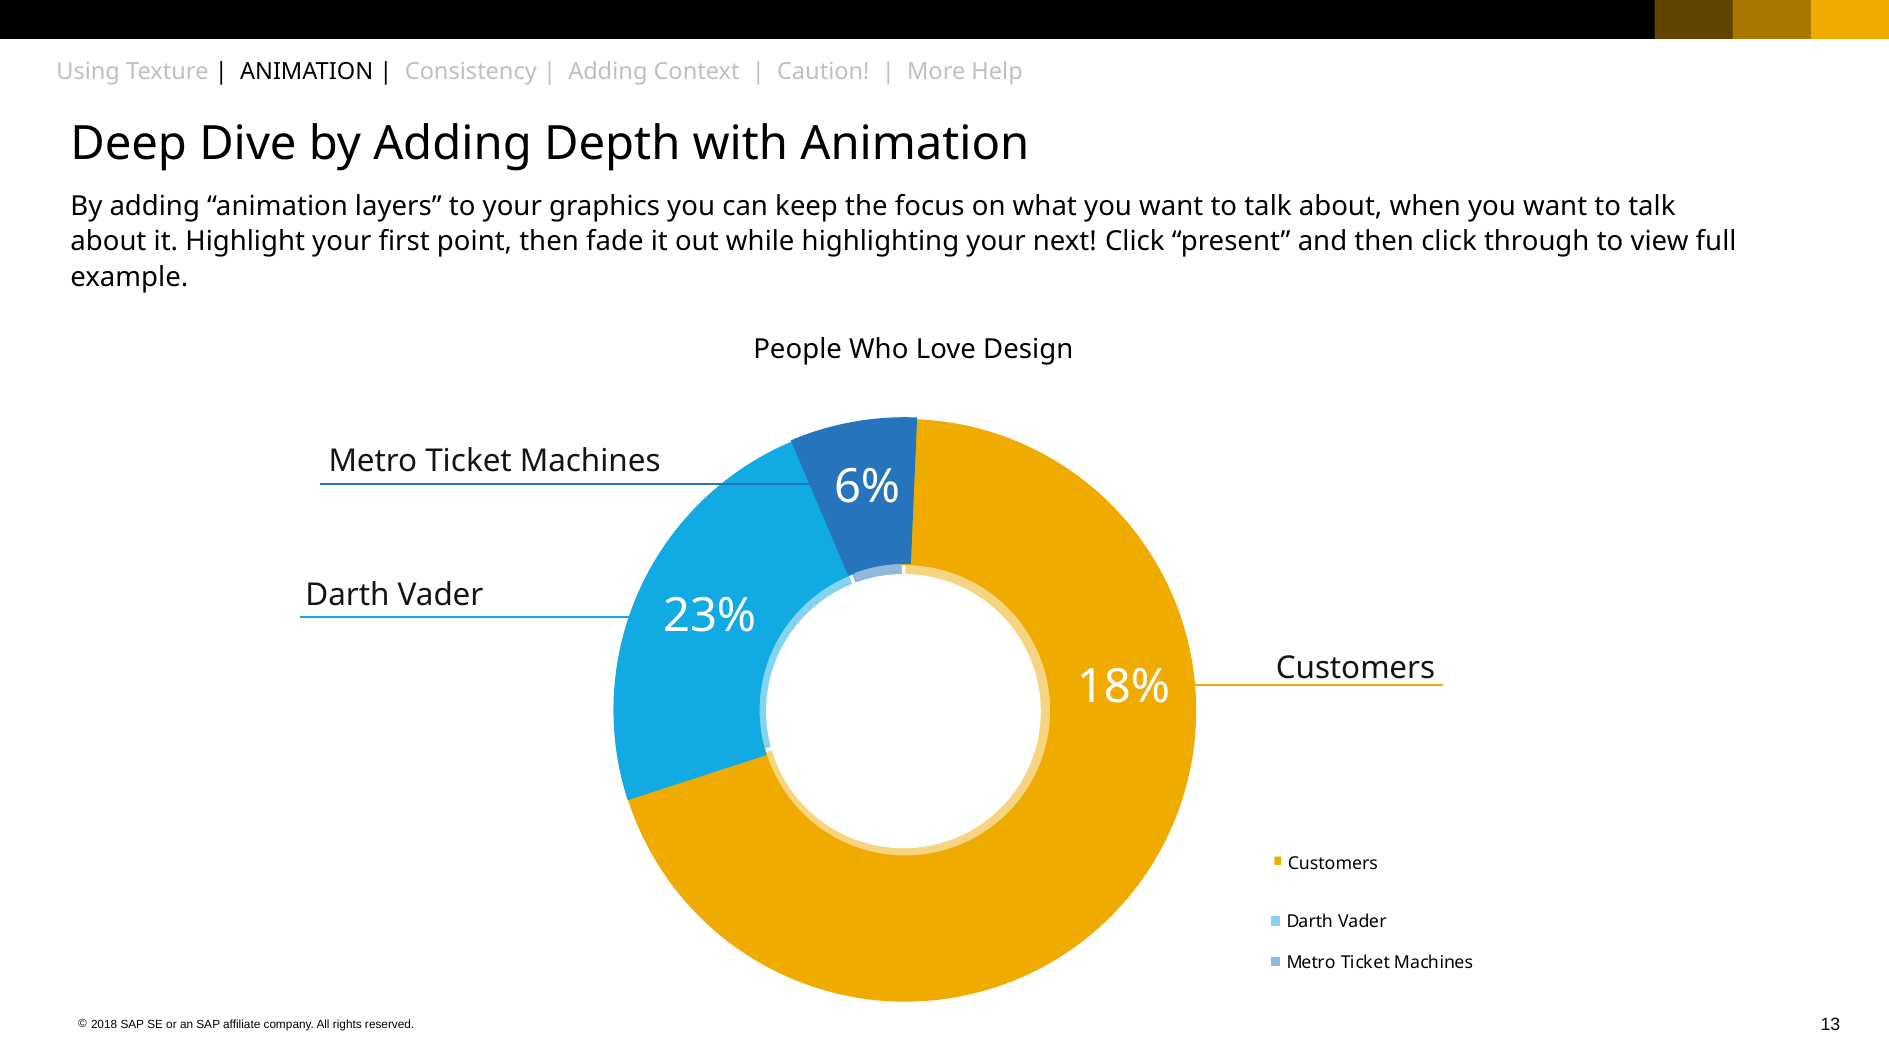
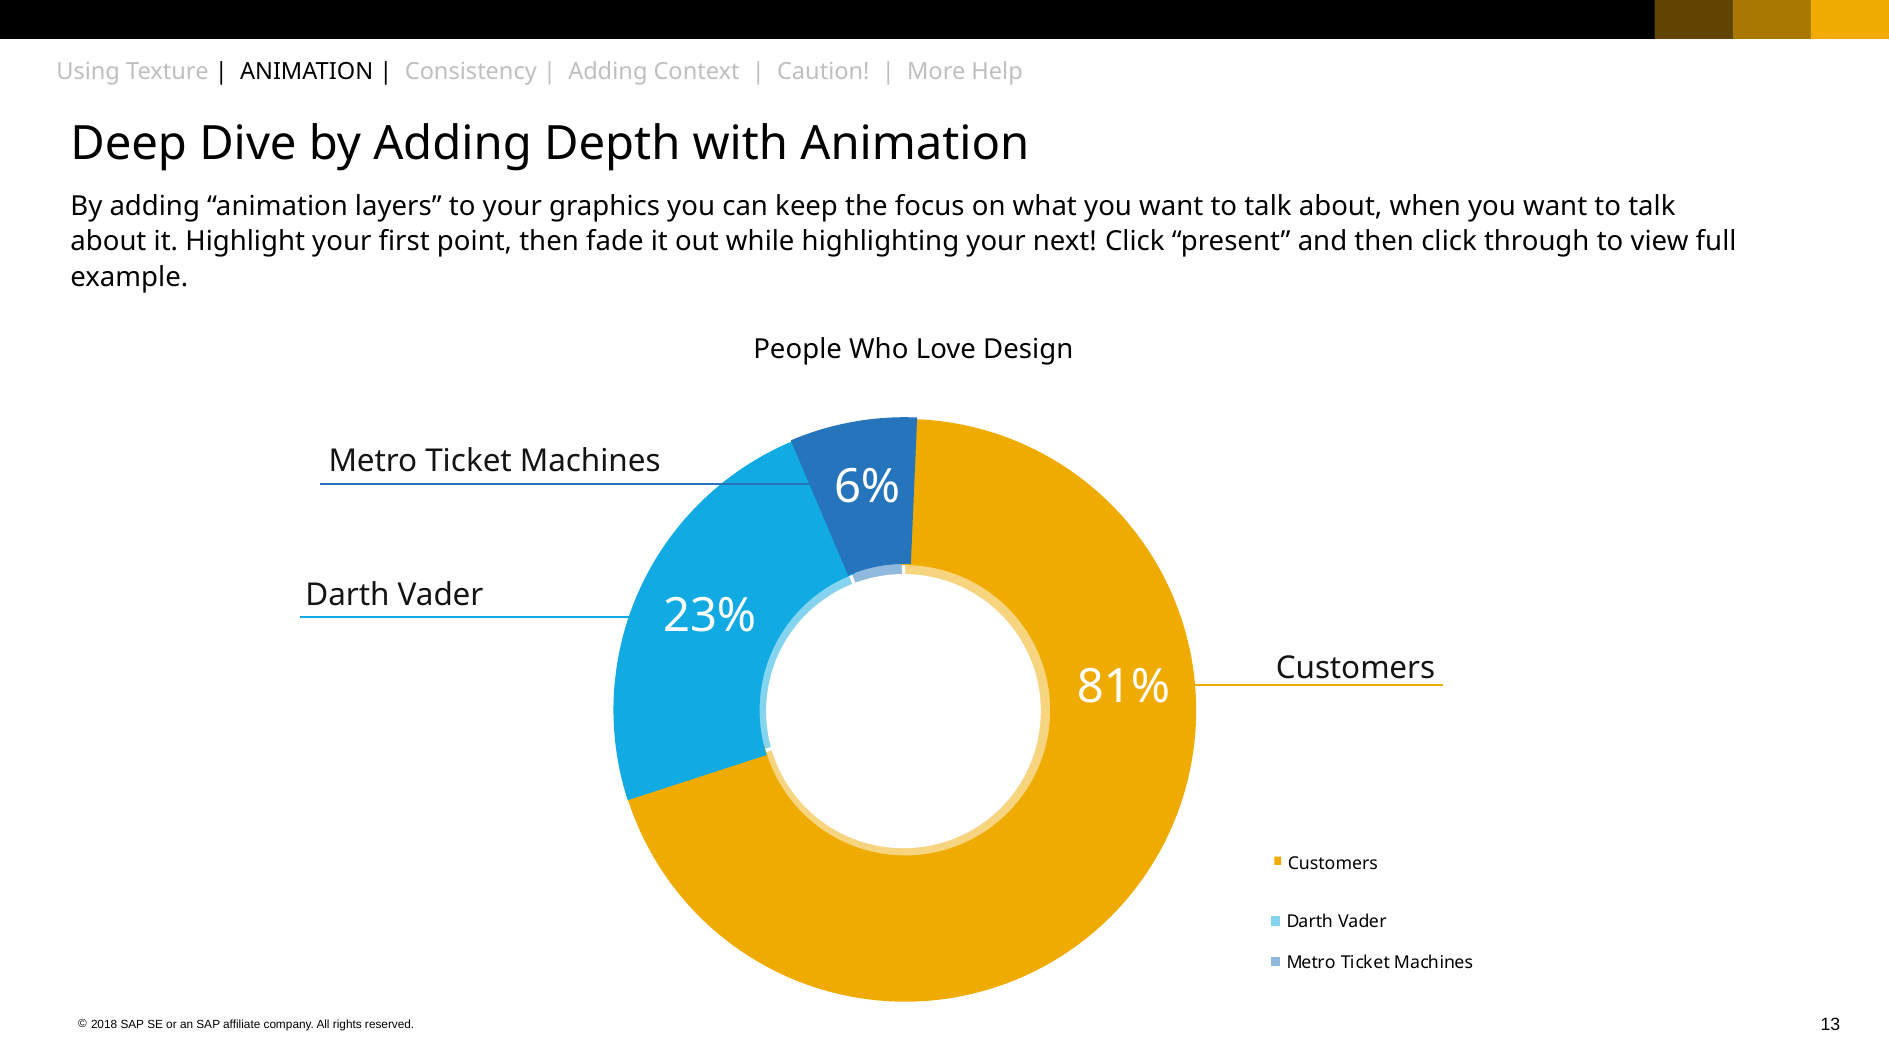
18%: 18% -> 81%
